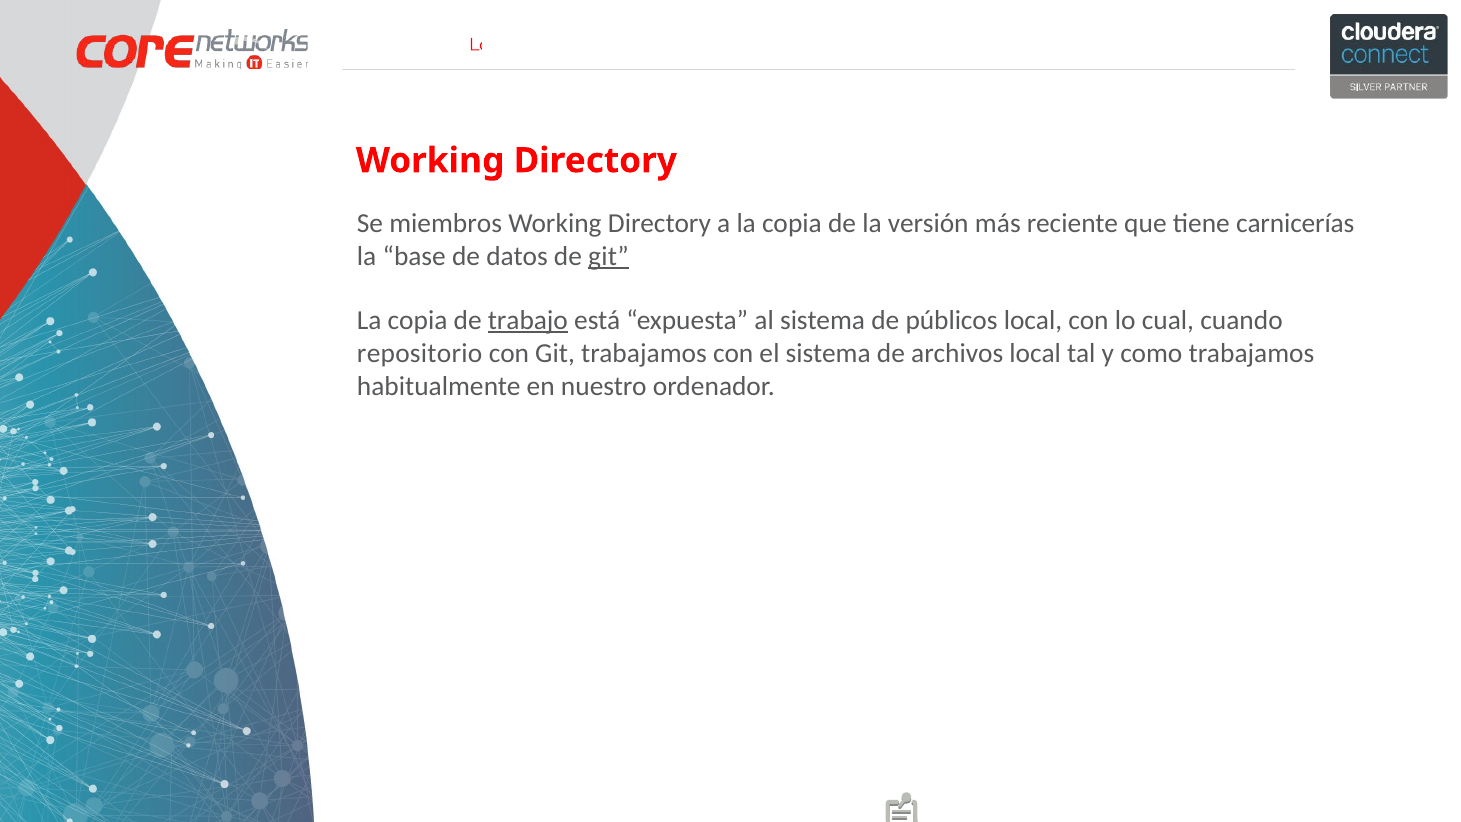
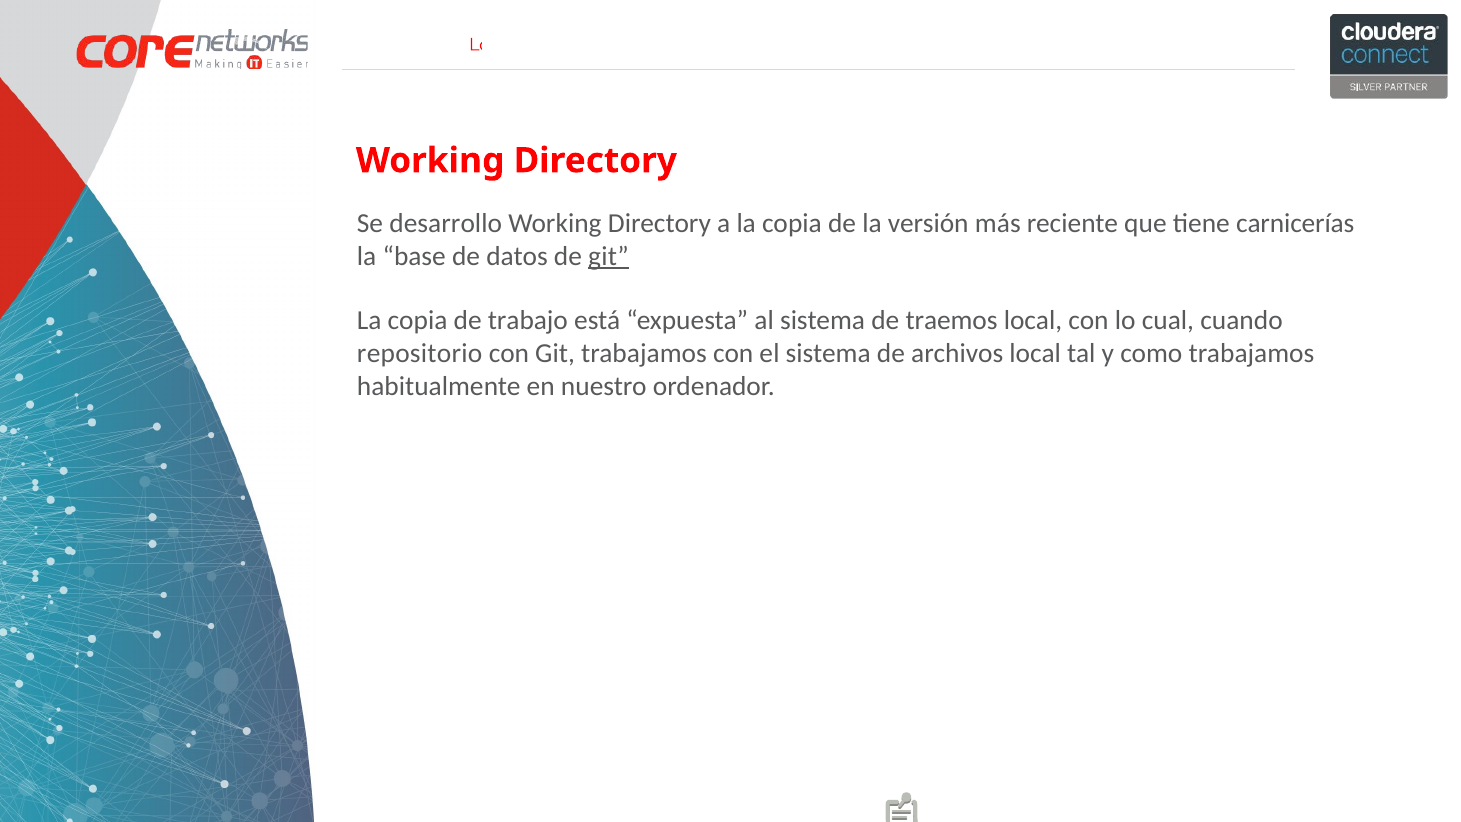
miembros: miembros -> desarrollo
trabajo underline: present -> none
públicos: públicos -> traemos
